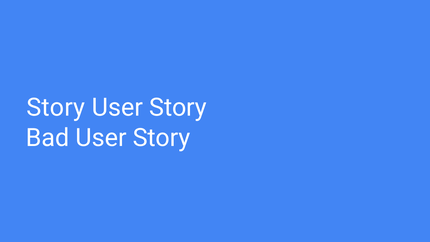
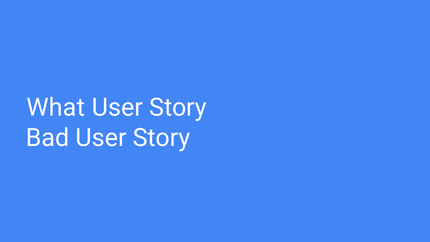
Story at (56, 108): Story -> What
